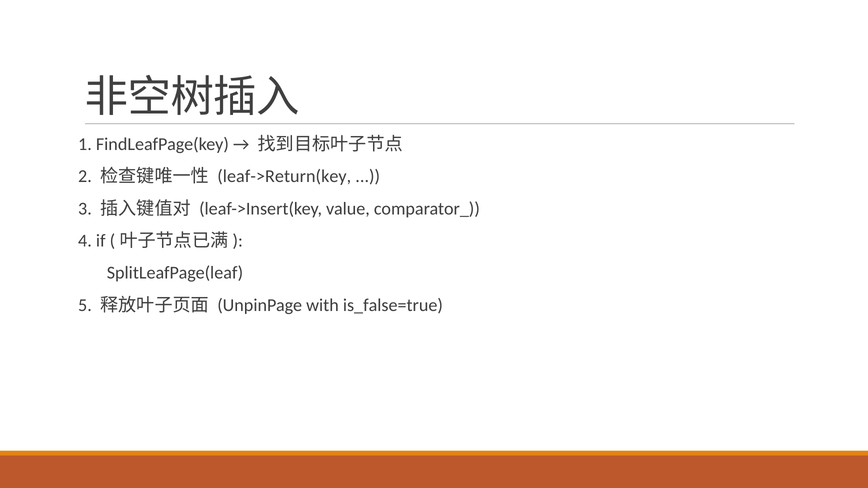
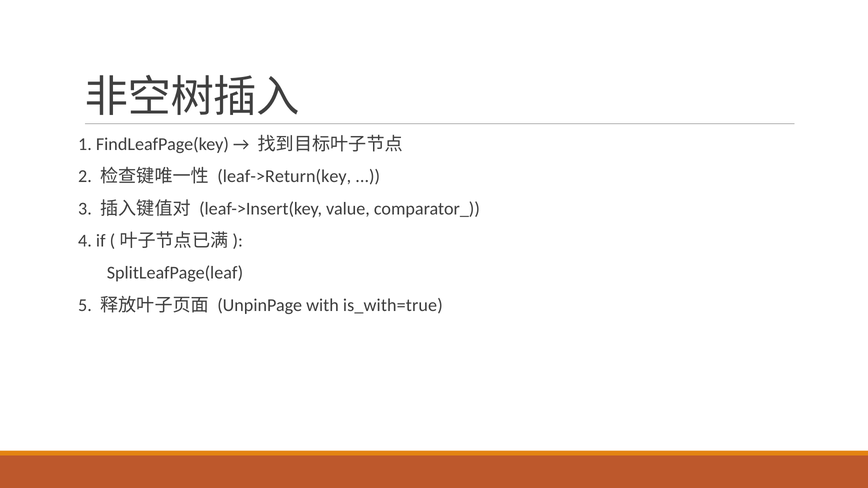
is_false=true: is_false=true -> is_with=true
